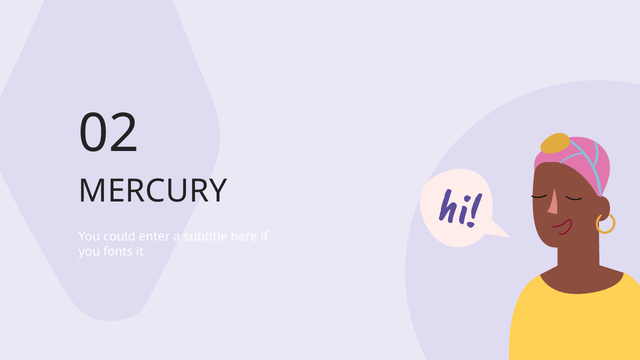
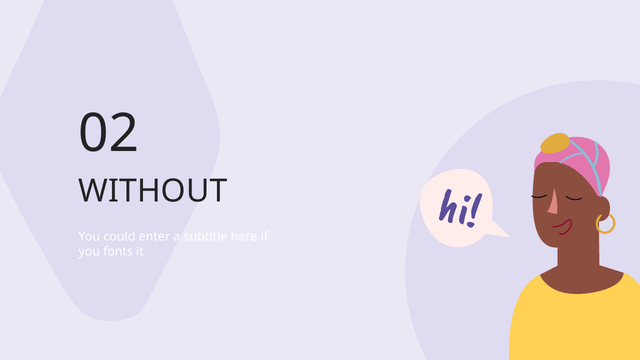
MERCURY: MERCURY -> WITHOUT
